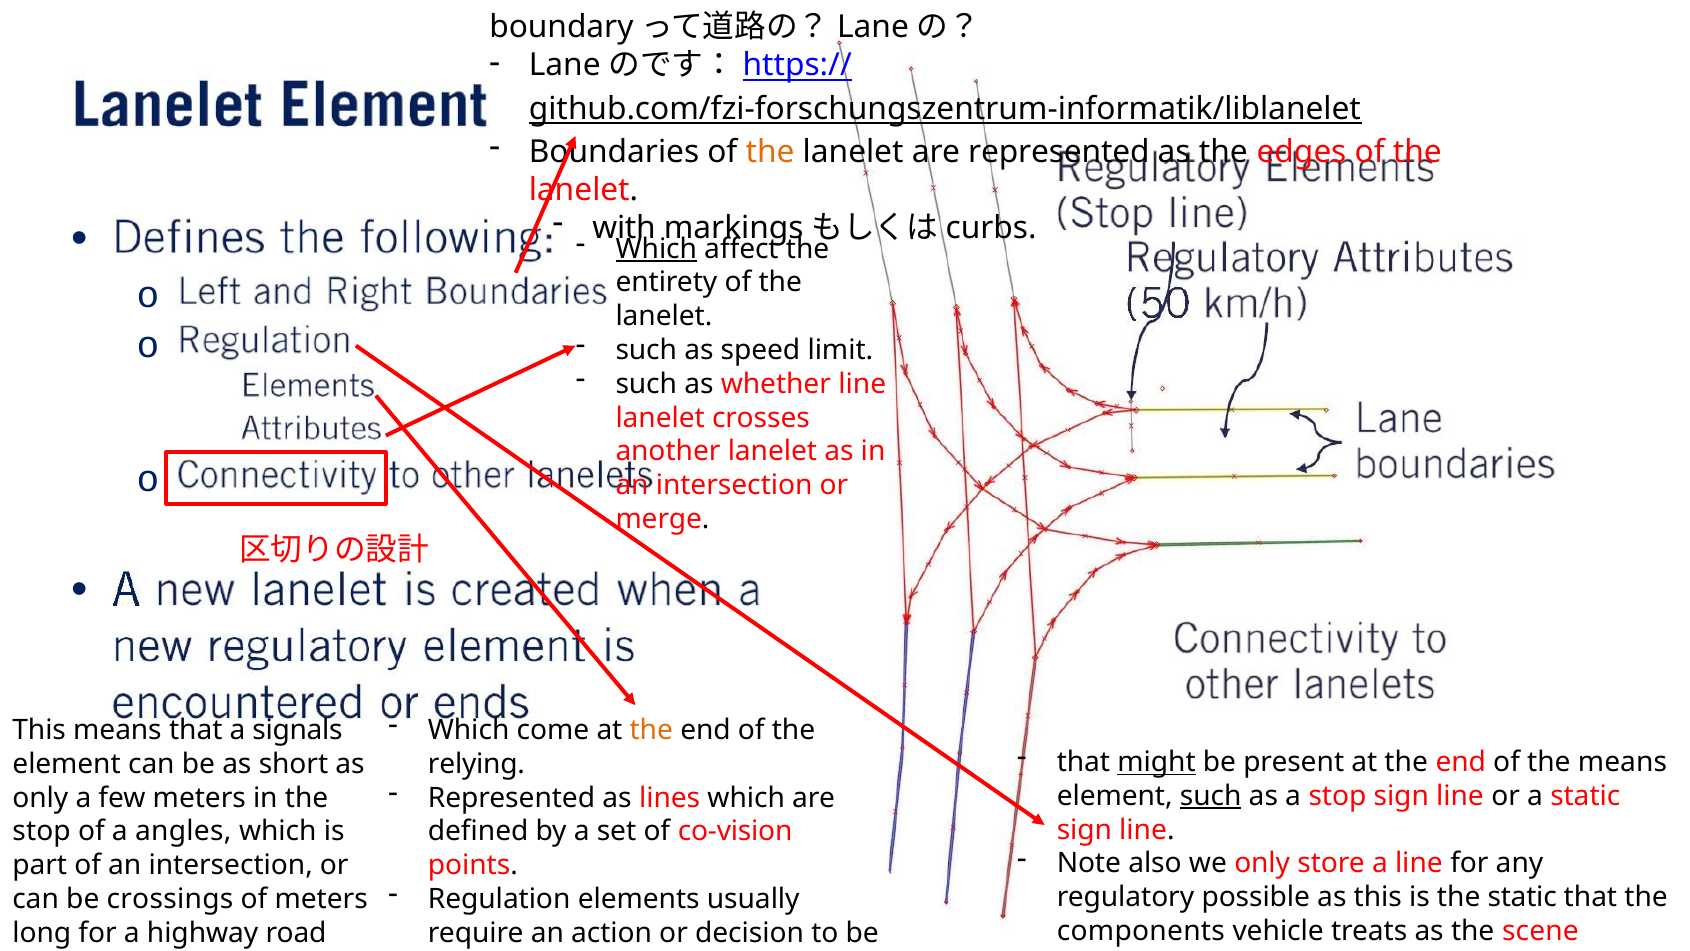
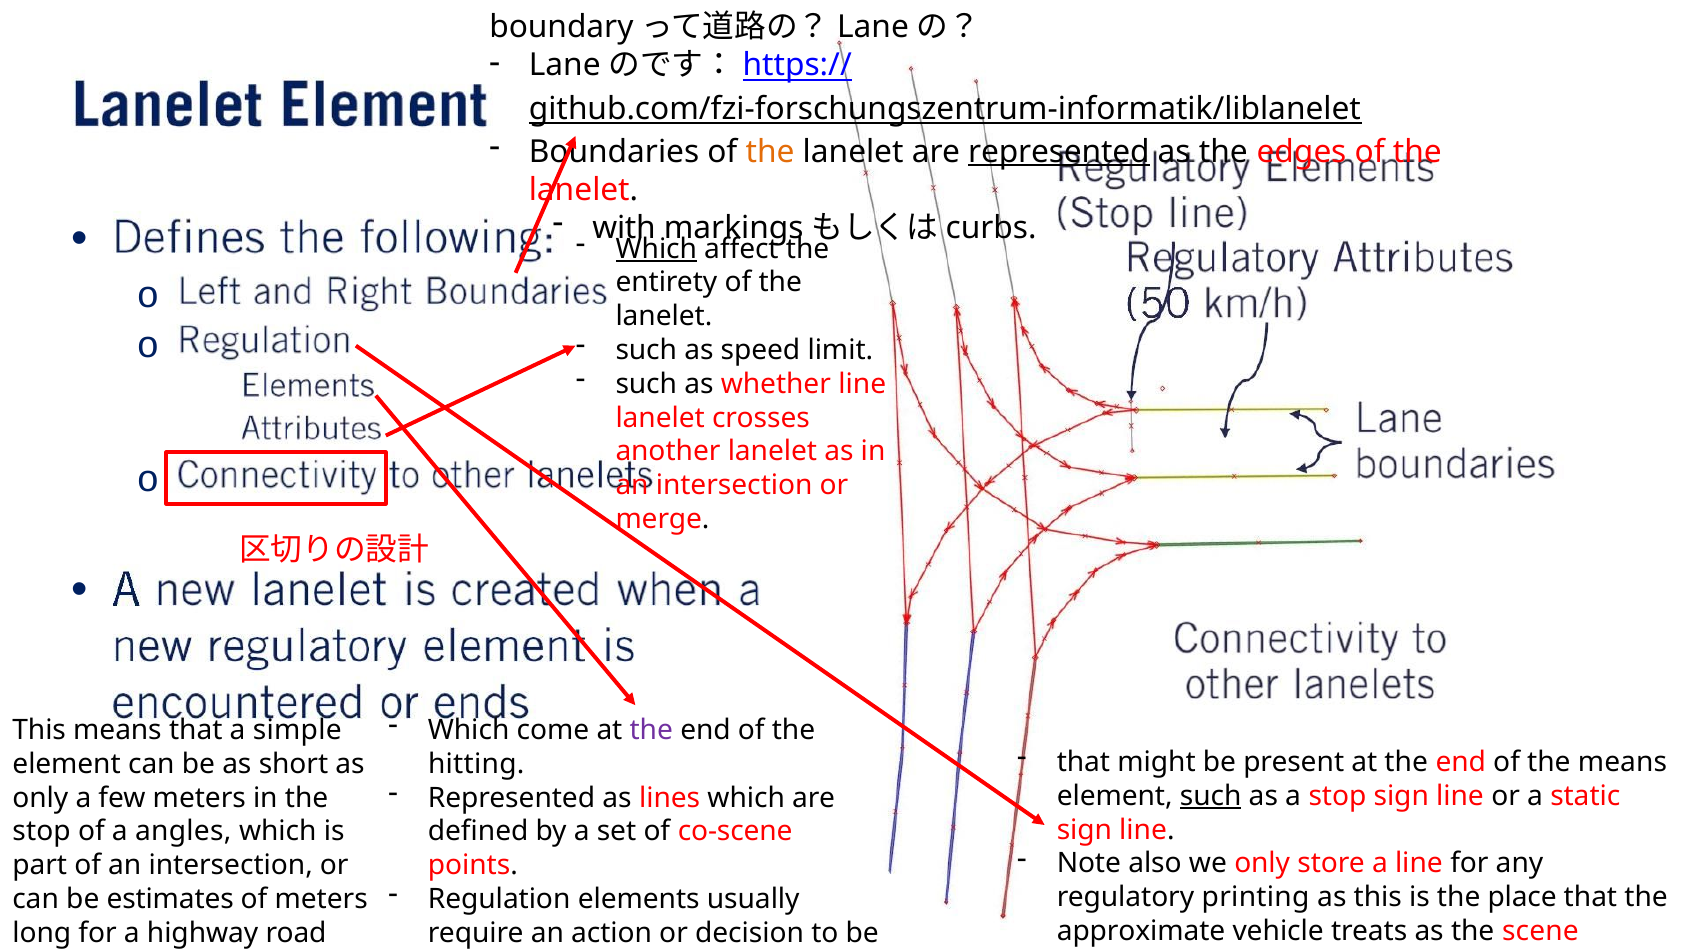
represented at (1059, 152) underline: none -> present
the at (651, 730) colour: orange -> purple
signals: signals -> simple
might underline: present -> none
relying: relying -> hitting
co-vision: co-vision -> co-scene
possible: possible -> printing
the static: static -> place
be crossings: crossings -> estimates
components: components -> approximate
